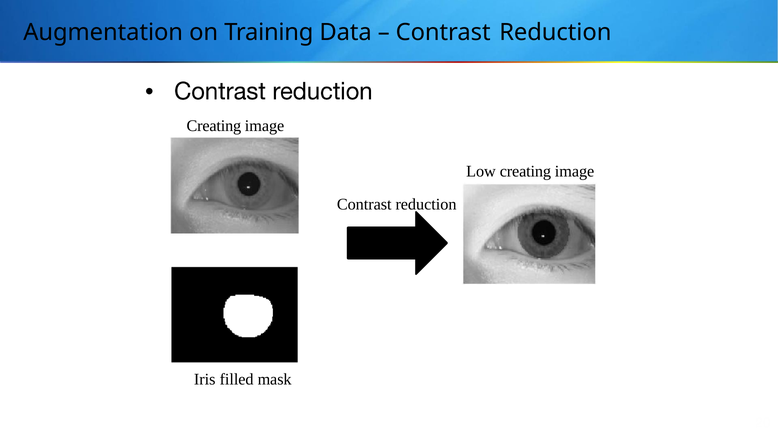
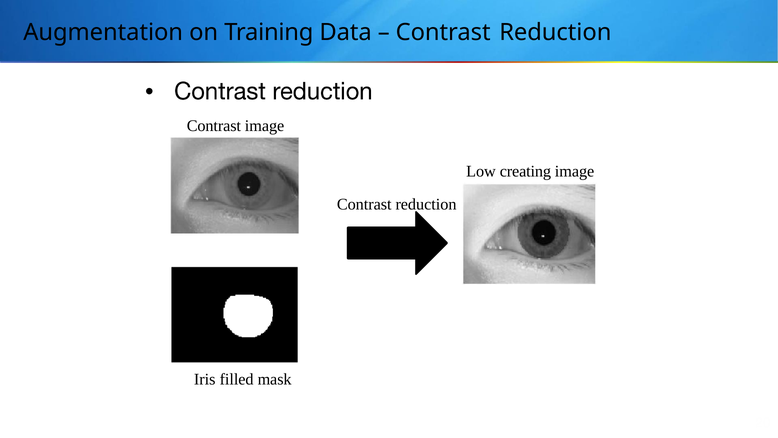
Creating at (214, 126): Creating -> Contrast
